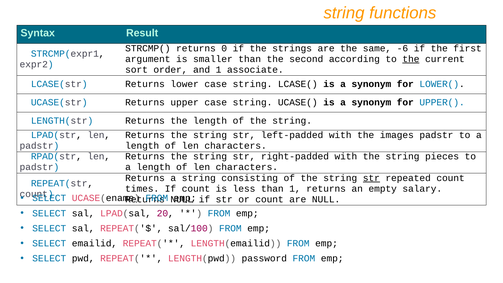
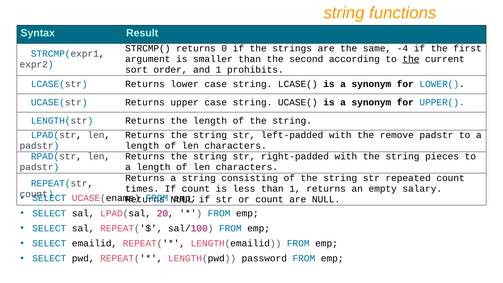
-6: -6 -> -4
associate: associate -> prohibits
images: images -> remove
str at (371, 178) underline: present -> none
